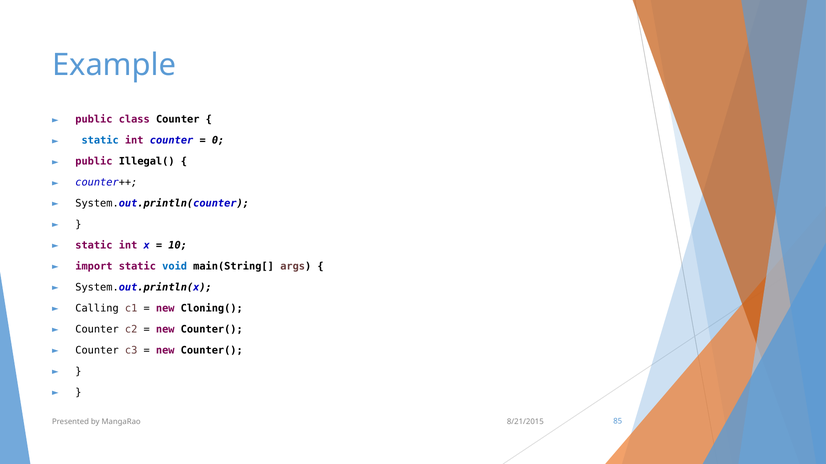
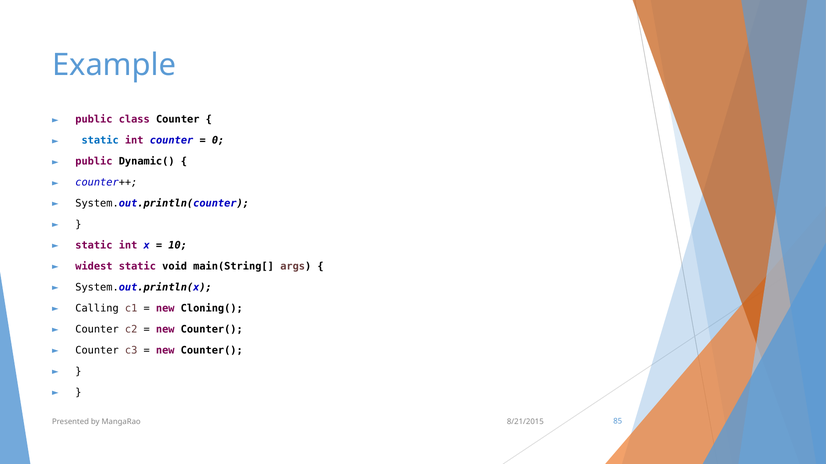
Illegal(: Illegal( -> Dynamic(
import: import -> widest
void colour: blue -> black
